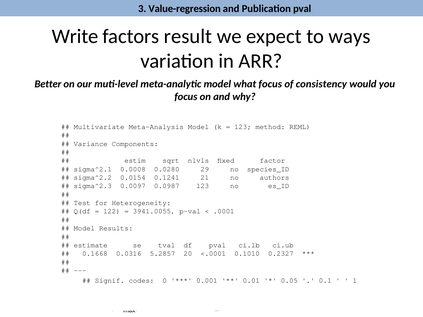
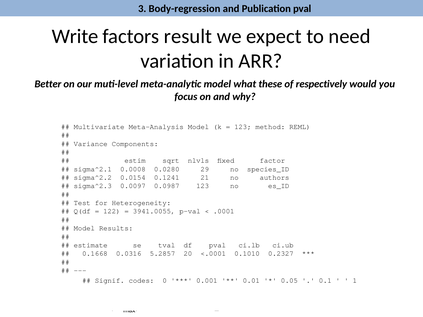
Value-regression: Value-regression -> Body-regression
to ways: ways -> need
what focus: focus -> these
consistency: consistency -> respectively
